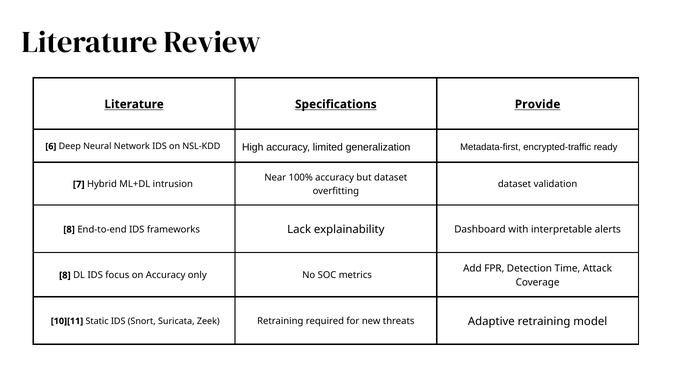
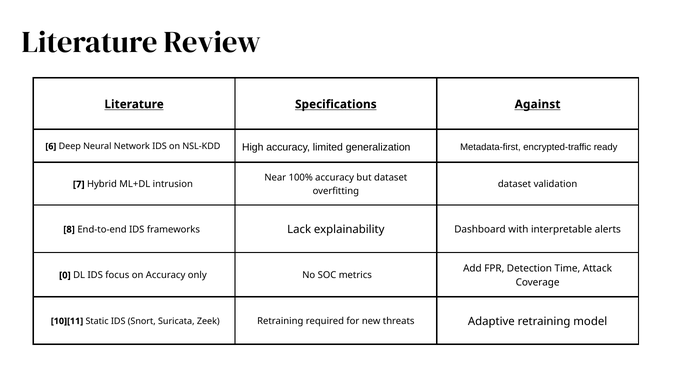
Provide: Provide -> Against
8 at (65, 275): 8 -> 0
